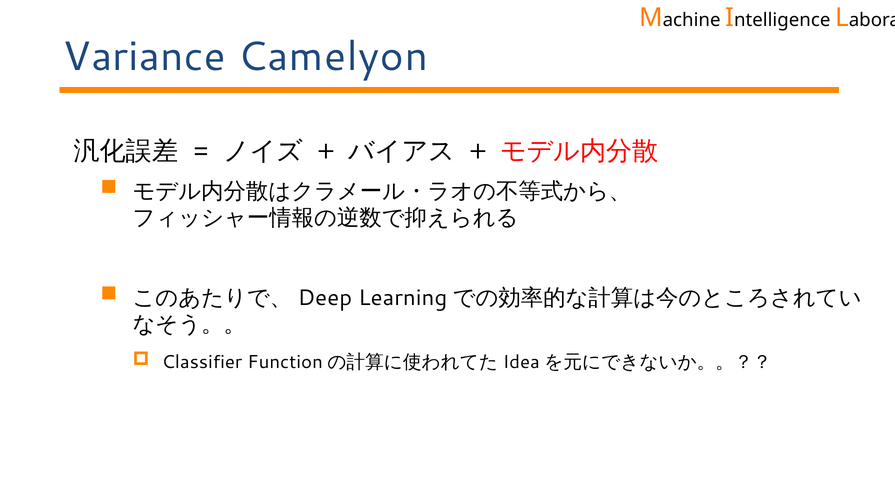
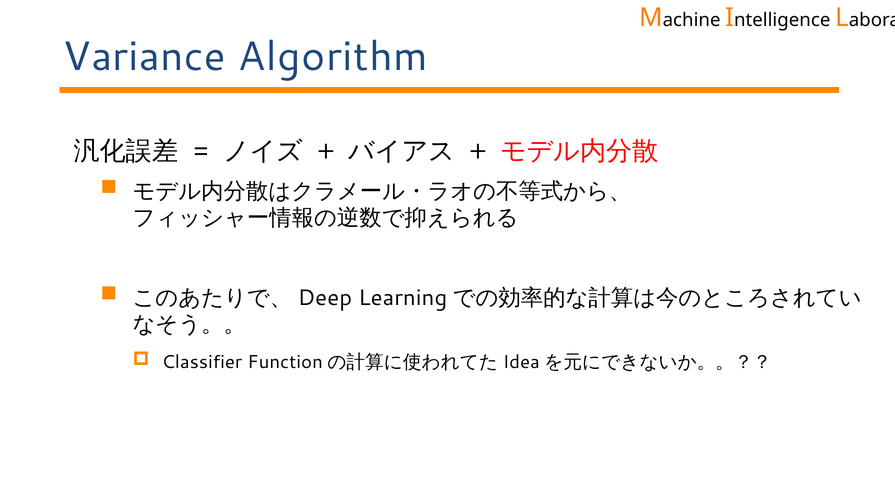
Camelyon: Camelyon -> Algorithm
